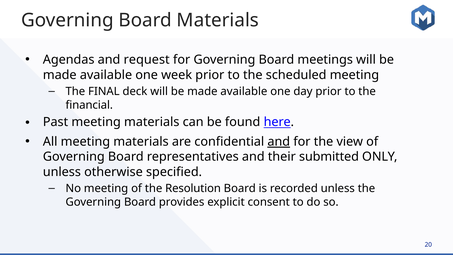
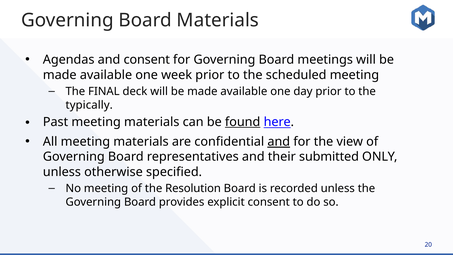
and request: request -> consent
financial: financial -> typically
found underline: none -> present
